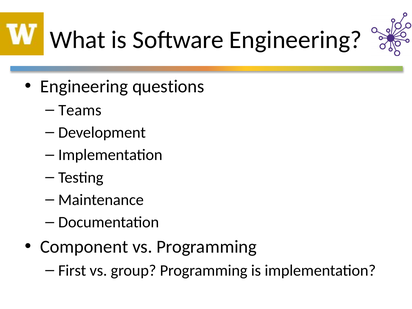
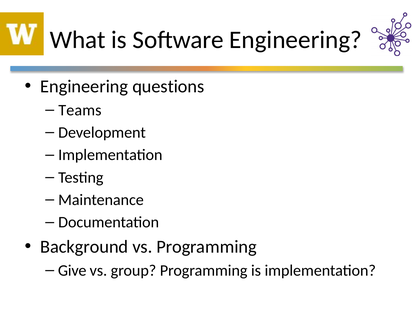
Component: Component -> Background
First: First -> Give
